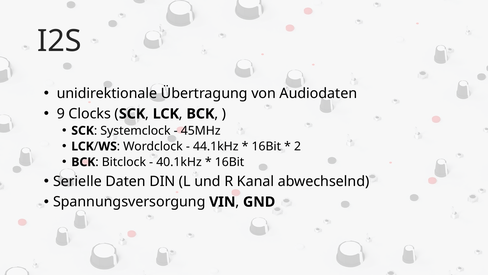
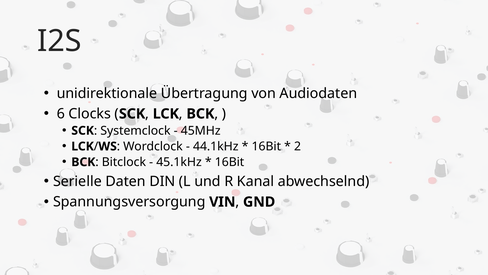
9: 9 -> 6
40.1kHz: 40.1kHz -> 45.1kHz
